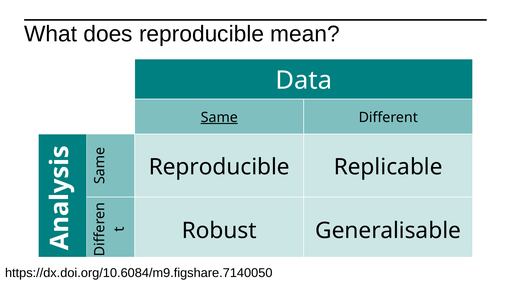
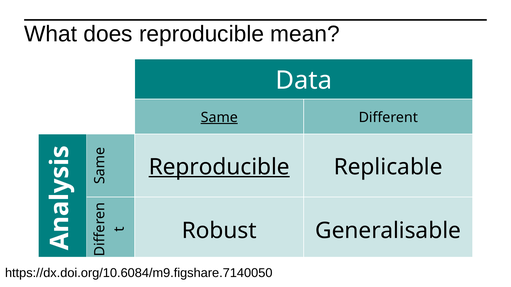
Reproducible at (219, 167) underline: none -> present
